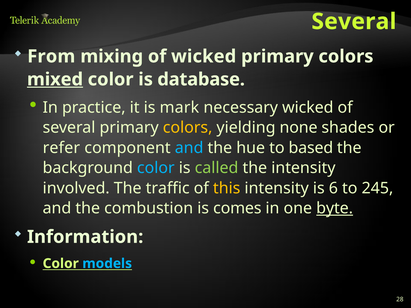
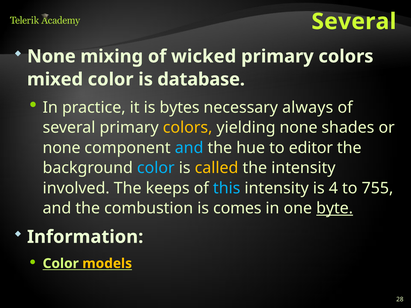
From at (51, 56): From -> None
mixed underline: present -> none
mark: mark -> bytes
necessary wicked: wicked -> always
refer at (61, 148): refer -> none
based: based -> editor
called colour: light green -> yellow
traffic: traffic -> keeps
this colour: yellow -> light blue
6: 6 -> 4
245: 245 -> 755
models colour: light blue -> yellow
